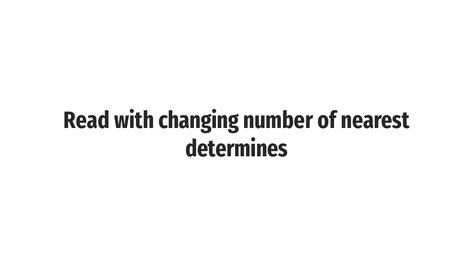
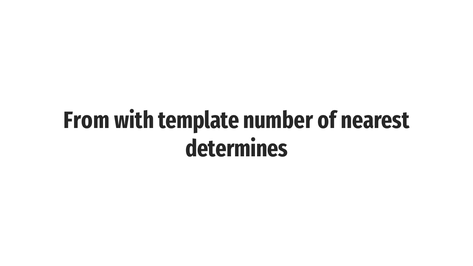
Read: Read -> From
changing: changing -> template
